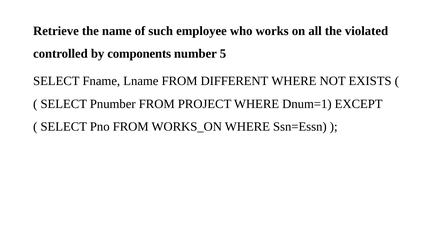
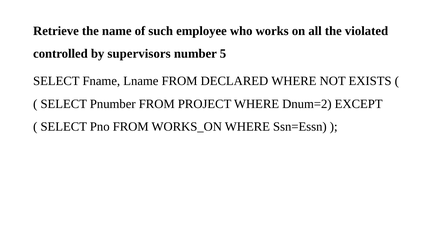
components: components -> supervisors
DIFFERENT: DIFFERENT -> DECLARED
Dnum=1: Dnum=1 -> Dnum=2
